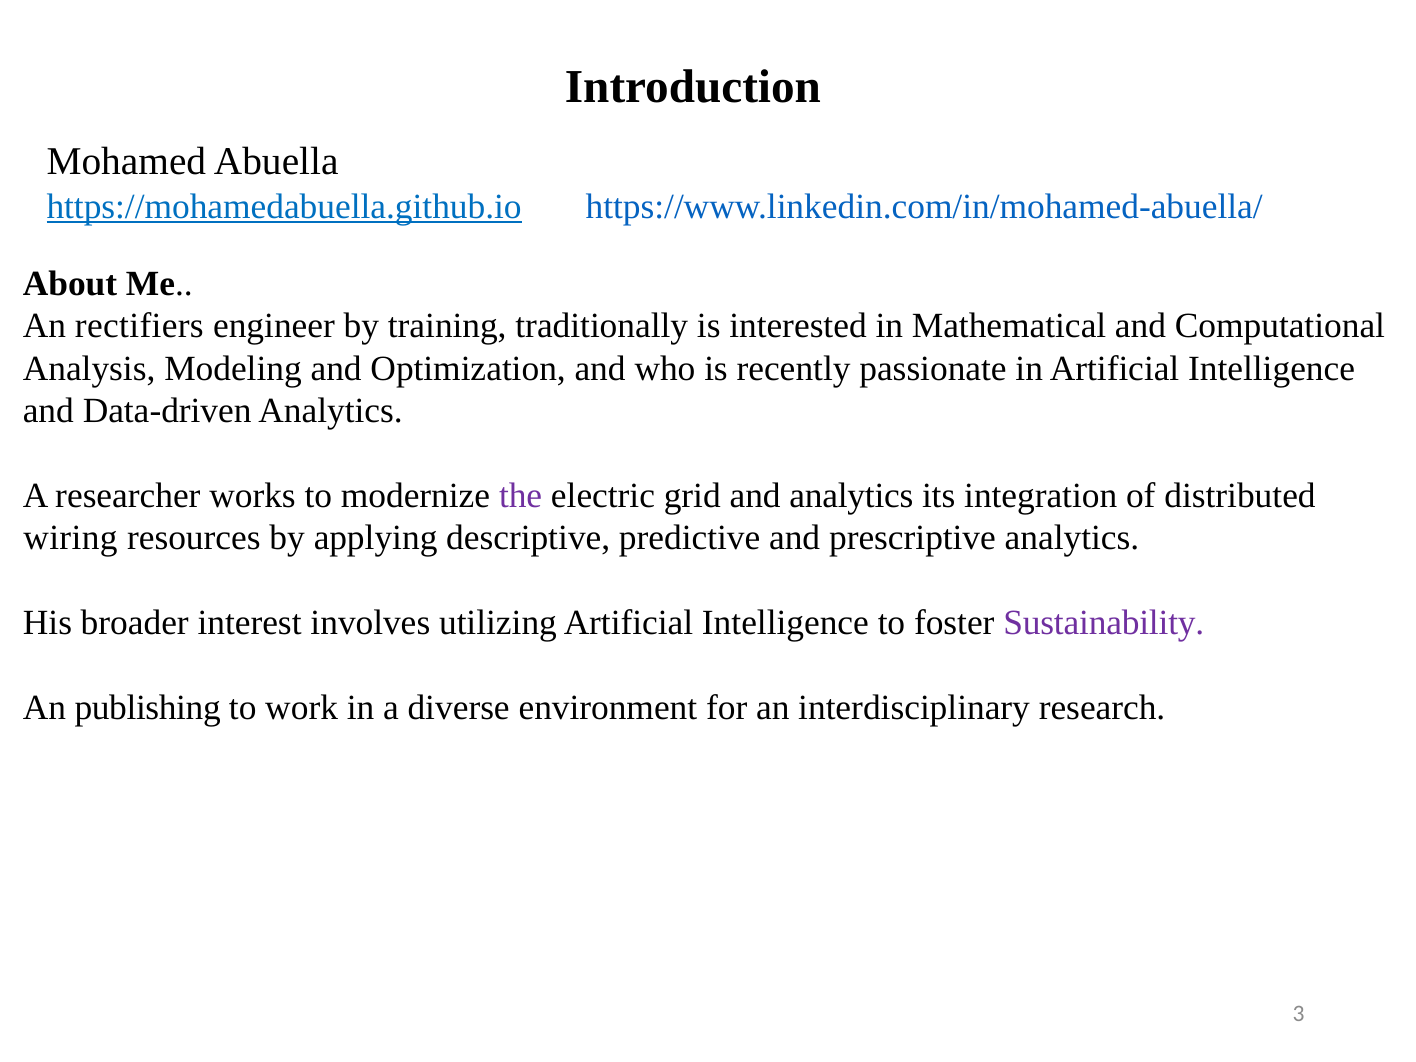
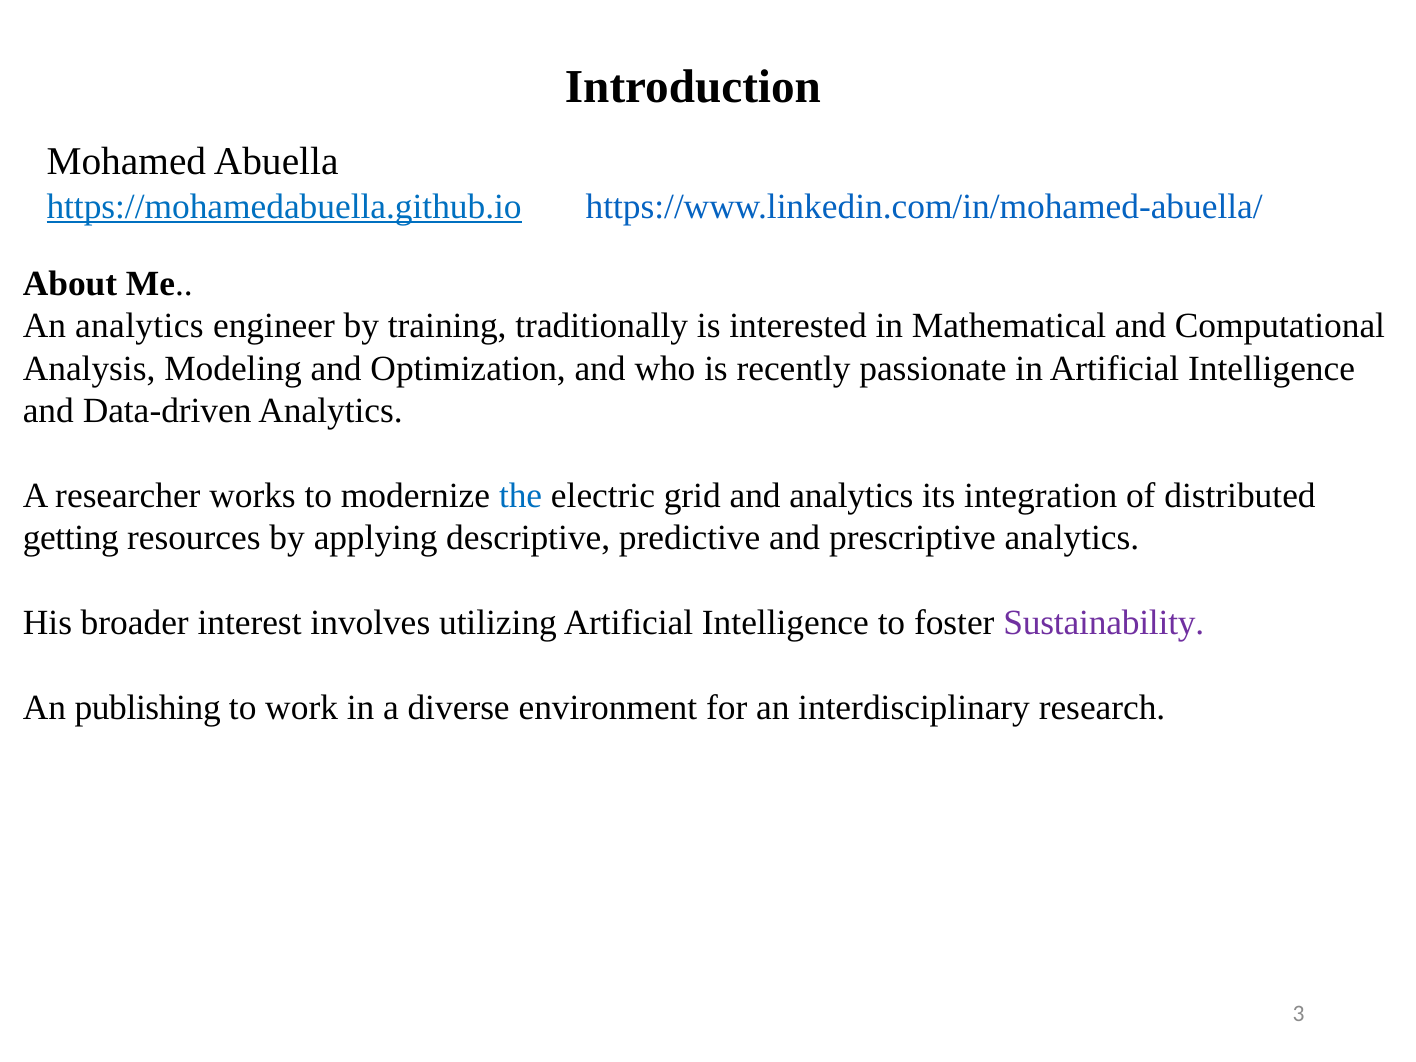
An rectifiers: rectifiers -> analytics
the colour: purple -> blue
wiring: wiring -> getting
